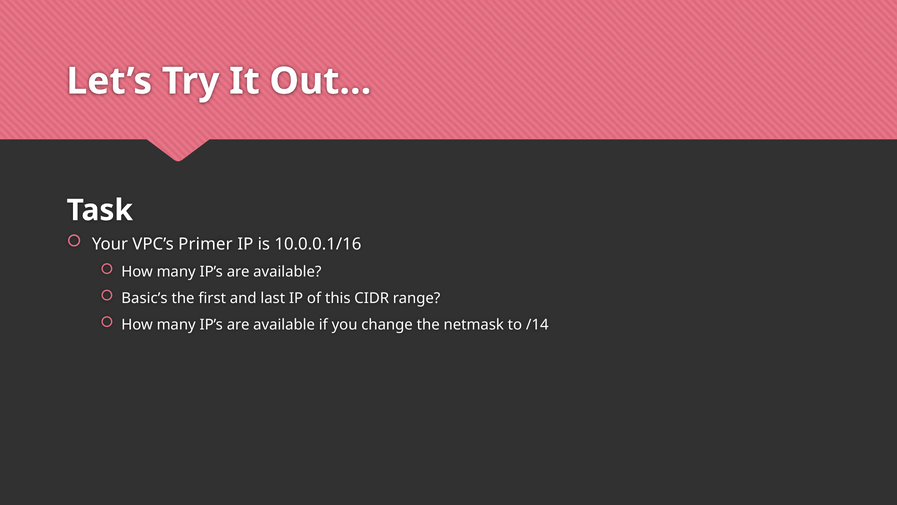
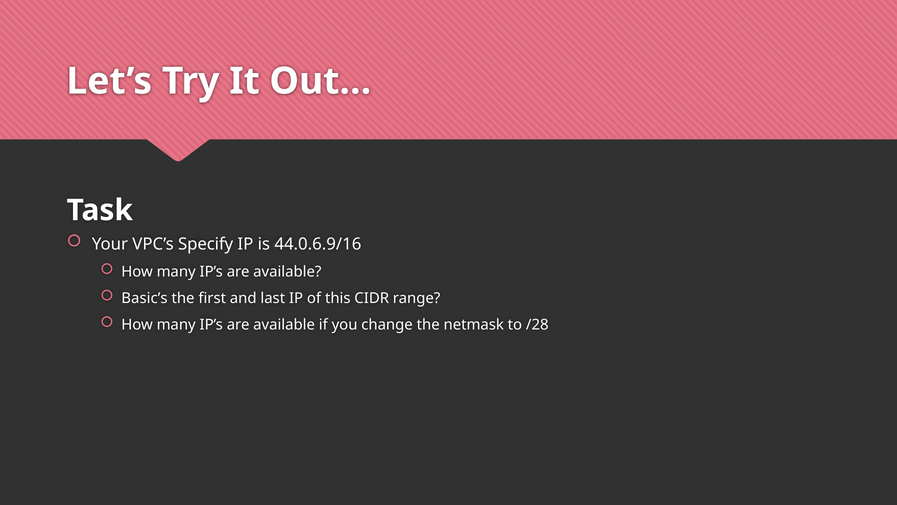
Primer: Primer -> Specify
10.0.0.1/16: 10.0.0.1/16 -> 44.0.6.9/16
/14: /14 -> /28
